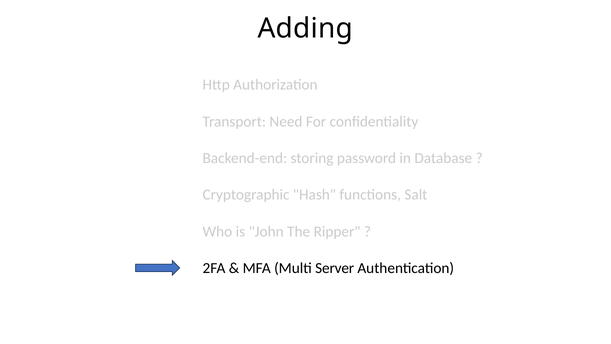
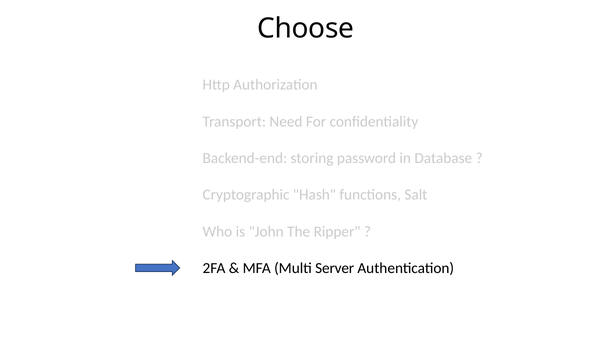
Adding: Adding -> Choose
